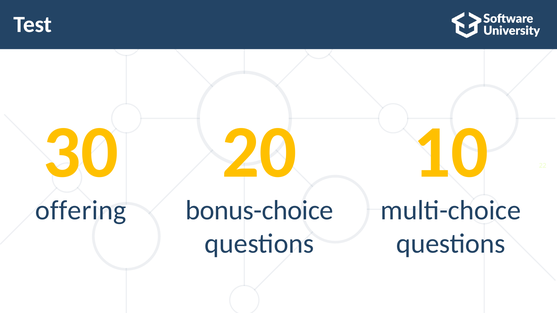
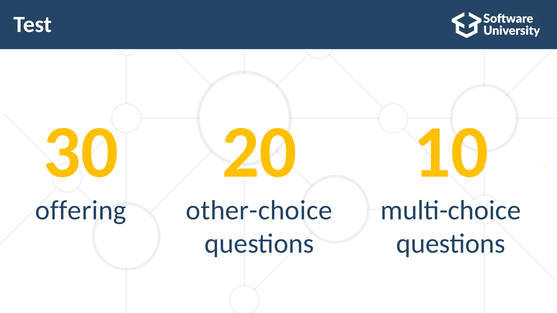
bonus-choice: bonus-choice -> other-choice
